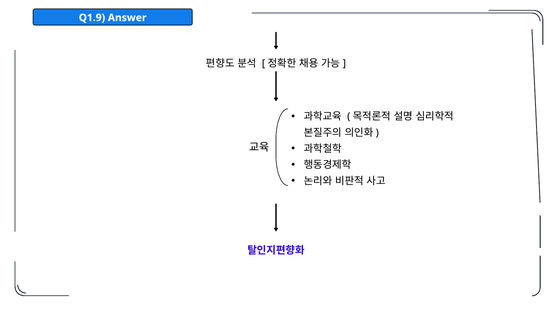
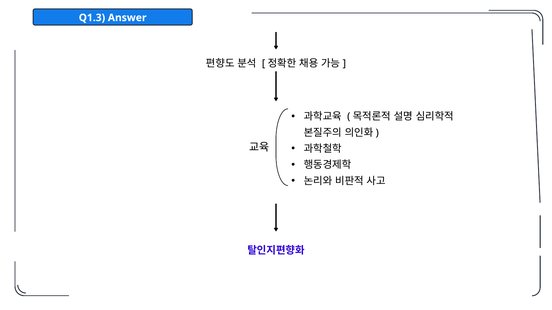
Q1.9: Q1.9 -> Q1.3
